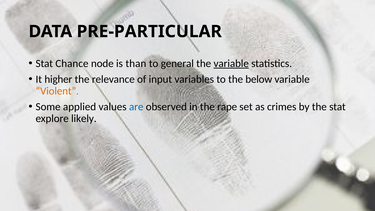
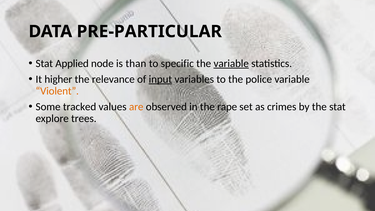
Chance: Chance -> Applied
general: general -> specific
input underline: none -> present
below: below -> police
applied: applied -> tracked
are colour: blue -> orange
likely: likely -> trees
